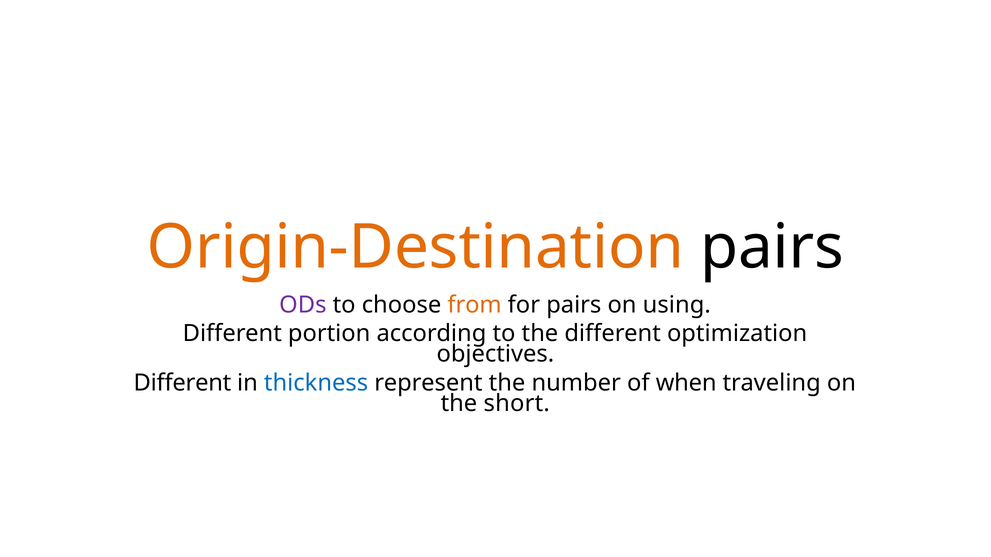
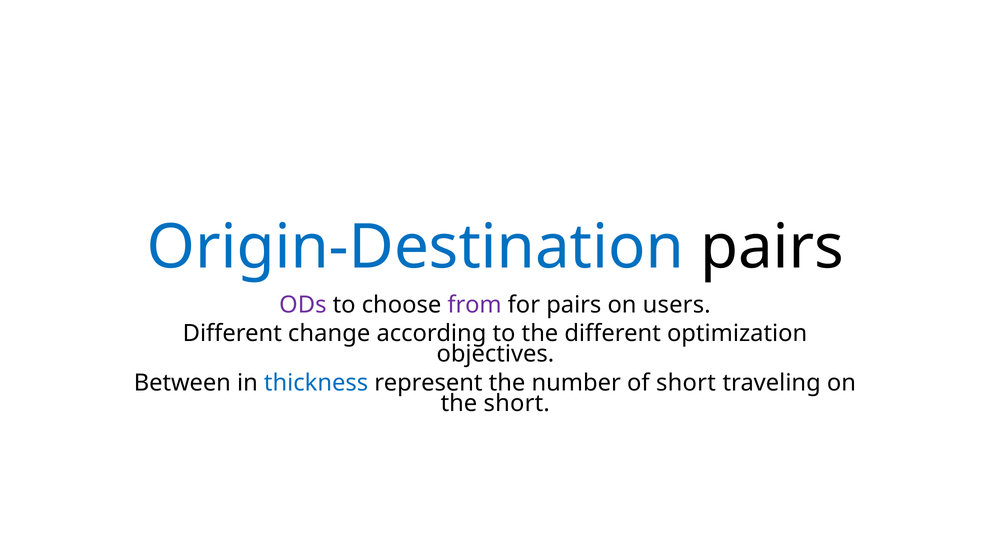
Origin-Destination colour: orange -> blue
from colour: orange -> purple
using: using -> users
portion: portion -> change
Different at (182, 383): Different -> Between
of when: when -> short
